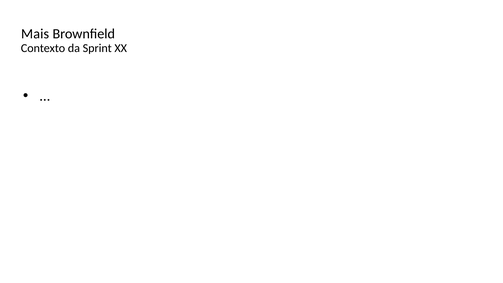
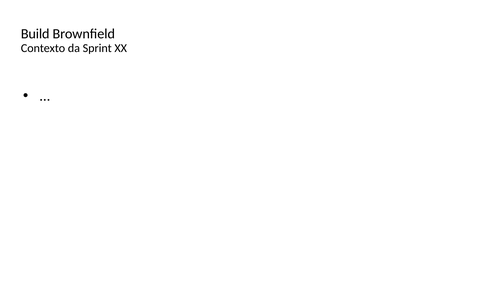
Mais: Mais -> Build
